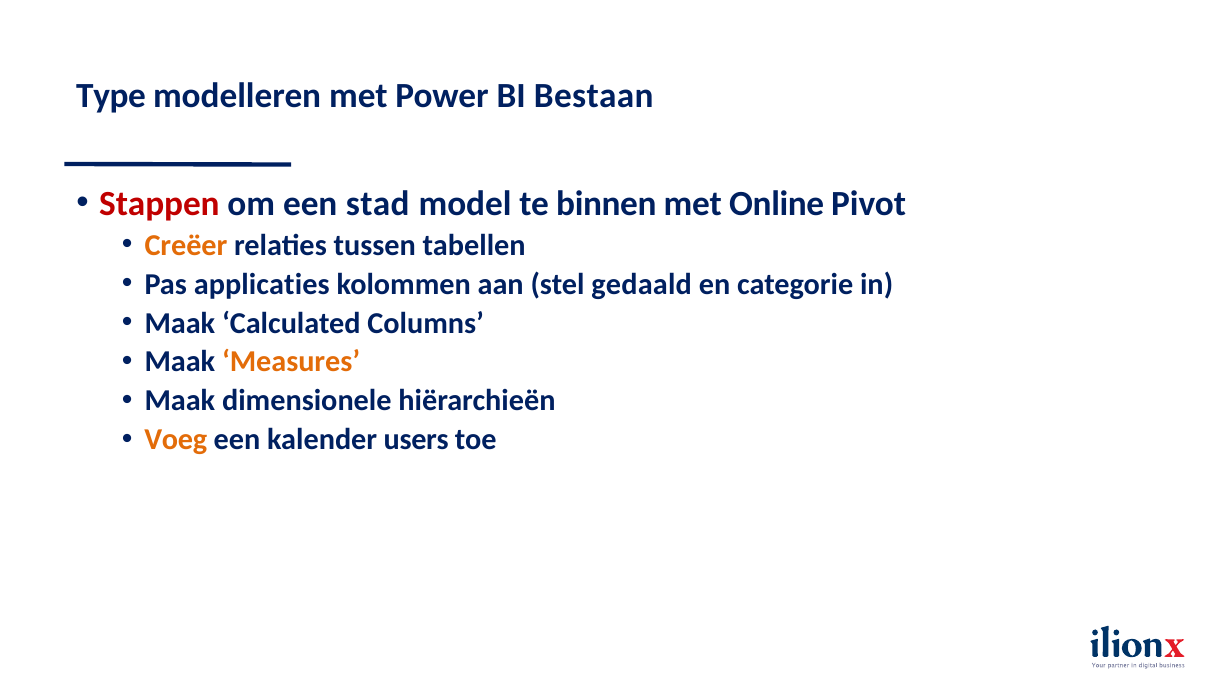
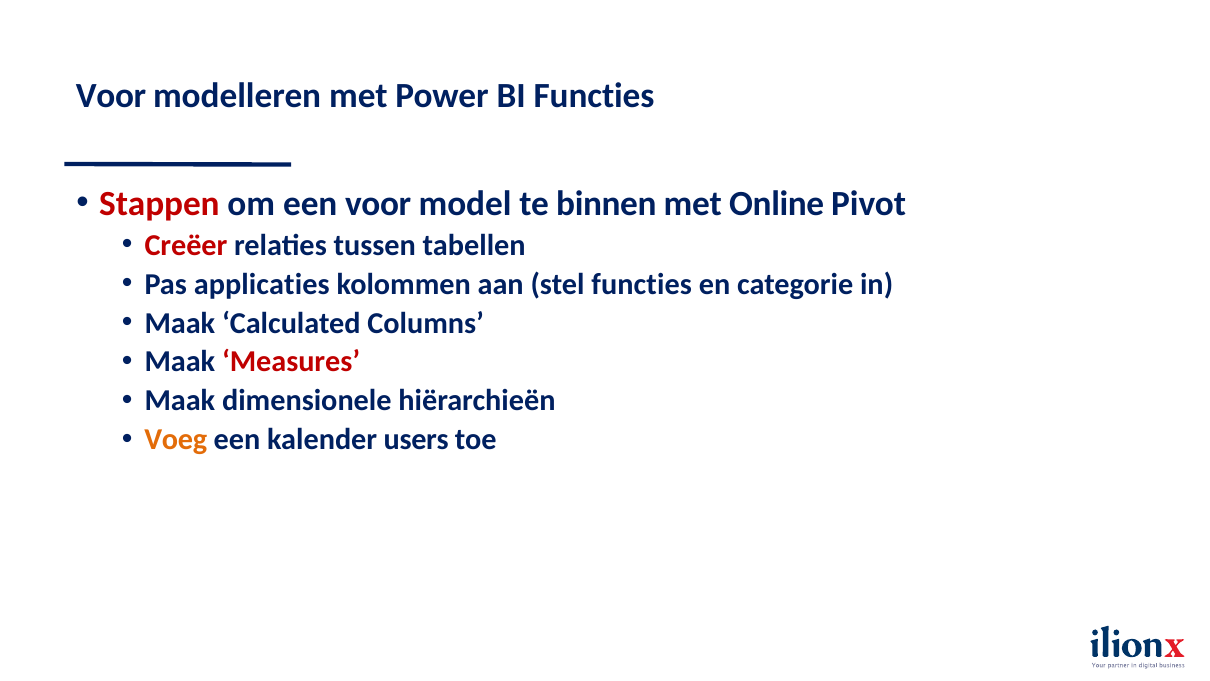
Type at (111, 96): Type -> Voor
BI Bestaan: Bestaan -> Functies
een stad: stad -> voor
Creëer colour: orange -> red
stel gedaald: gedaald -> functies
Measures colour: orange -> red
